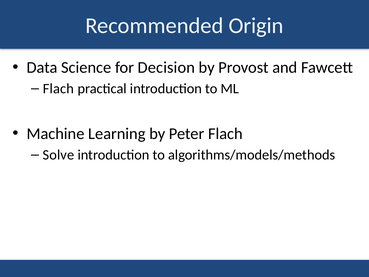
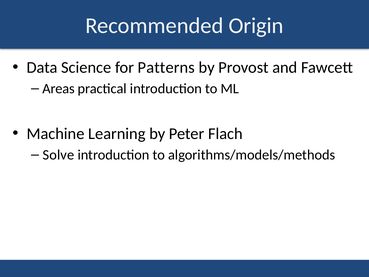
Decision: Decision -> Patterns
Flach at (58, 89): Flach -> Areas
